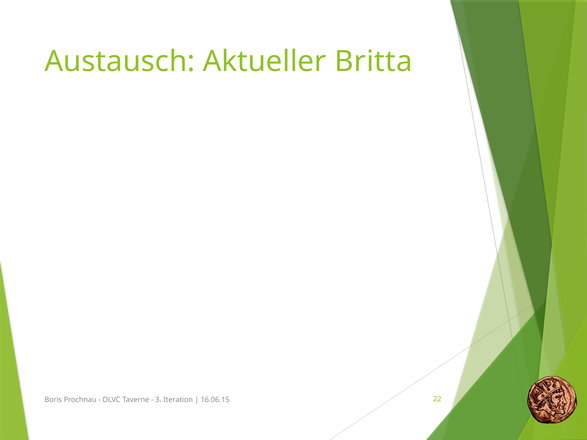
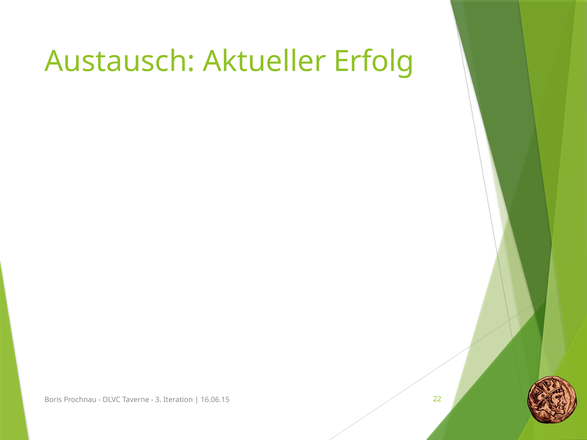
Britta: Britta -> Erfolg
